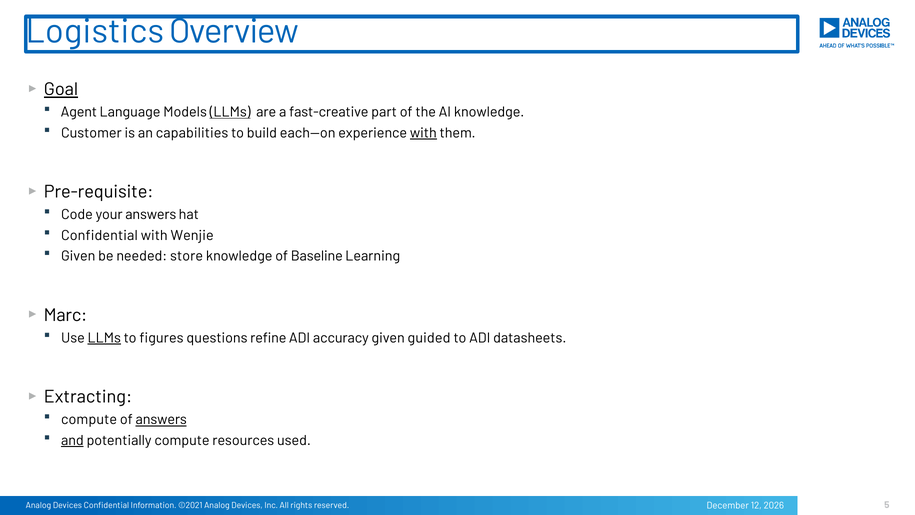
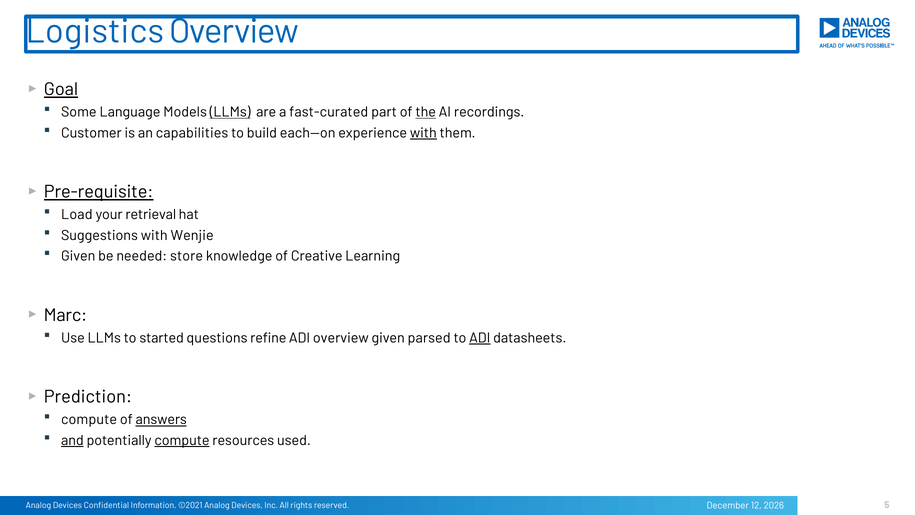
Agent: Agent -> Some
fast-creative: fast-creative -> fast-curated
the underline: none -> present
AI knowledge: knowledge -> recordings
Pre-requisite underline: none -> present
Code: Code -> Load
your answers: answers -> retrieval
Confidential at (99, 235): Confidential -> Suggestions
Baseline: Baseline -> Creative
LLMs at (104, 338) underline: present -> none
figures: figures -> started
ADI accuracy: accuracy -> overview
guided: guided -> parsed
ADI at (480, 338) underline: none -> present
Extracting: Extracting -> Prediction
compute at (182, 440) underline: none -> present
